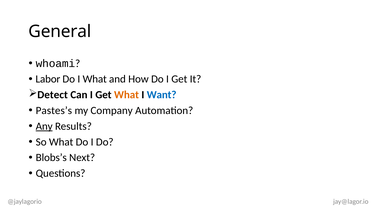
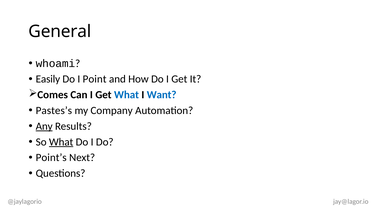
Labor: Labor -> Easily
I What: What -> Point
Detect: Detect -> Comes
What at (127, 95) colour: orange -> blue
What at (61, 142) underline: none -> present
Blobs’s: Blobs’s -> Point’s
